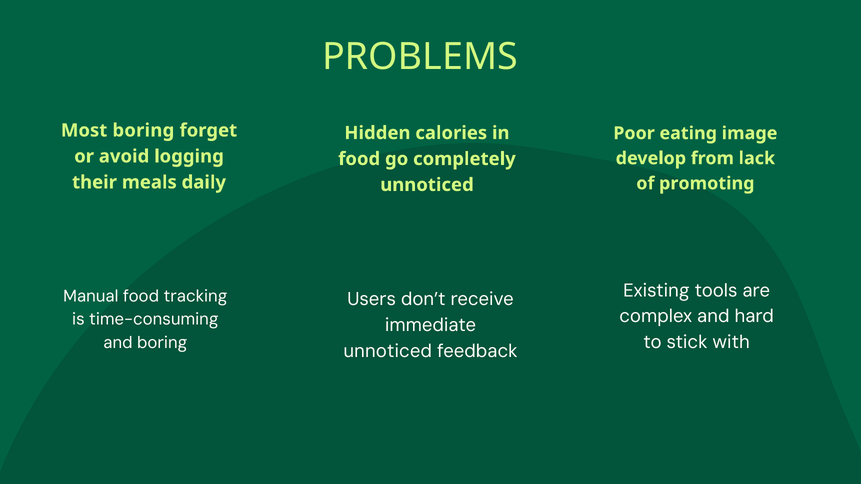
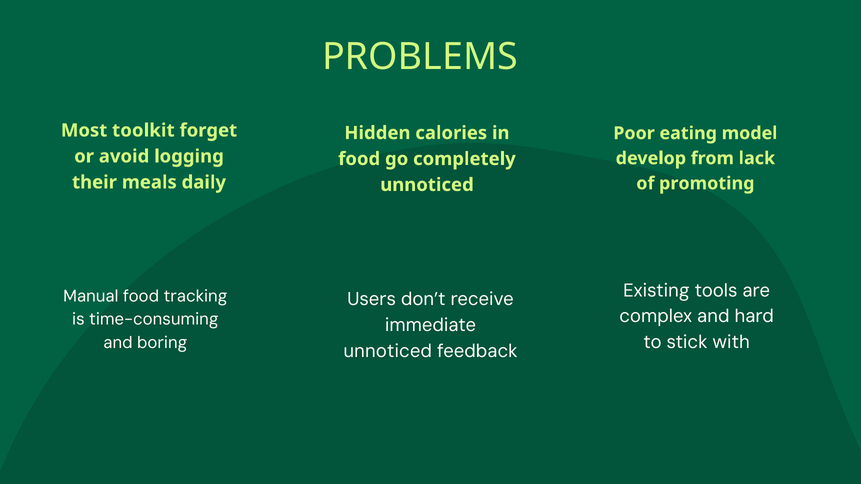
Most boring: boring -> toolkit
image: image -> model
